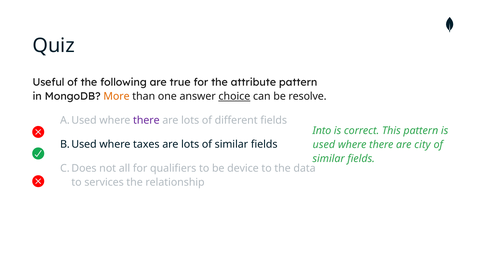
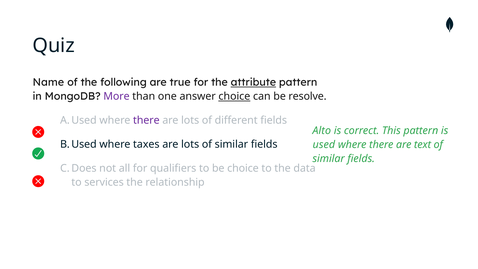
Useful: Useful -> Name
attribute underline: none -> present
More colour: orange -> purple
Into: Into -> Alto
city: city -> text
be device: device -> choice
